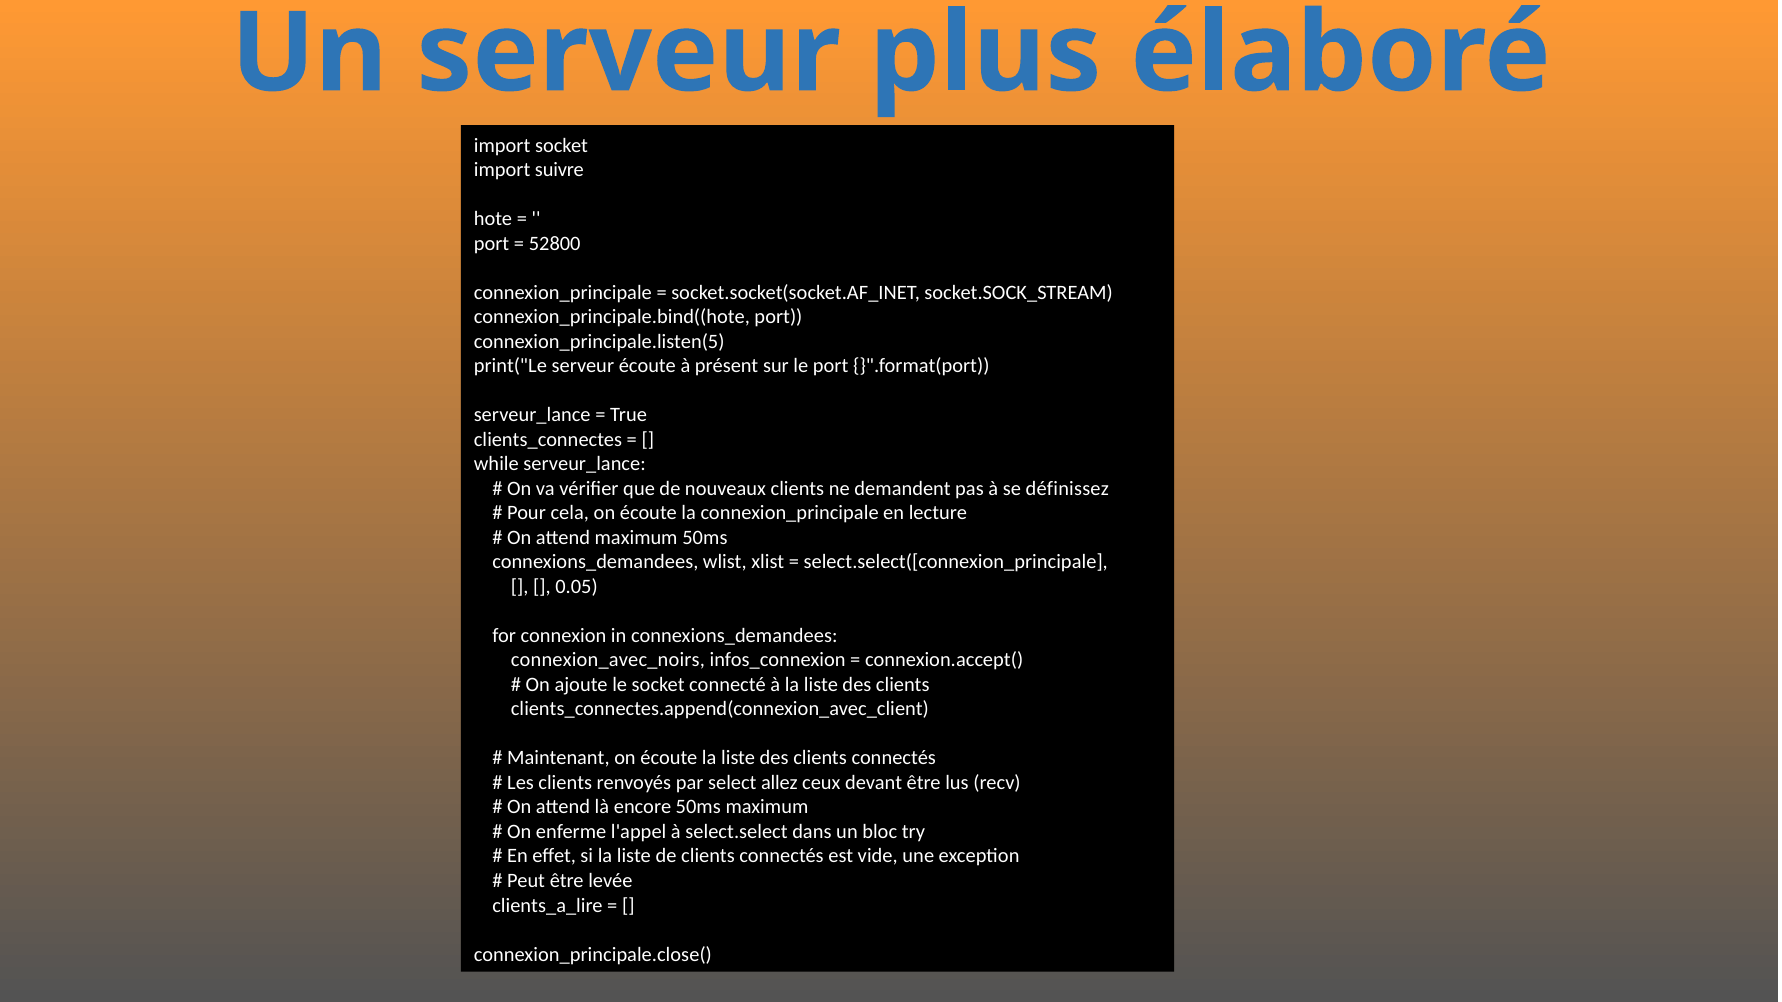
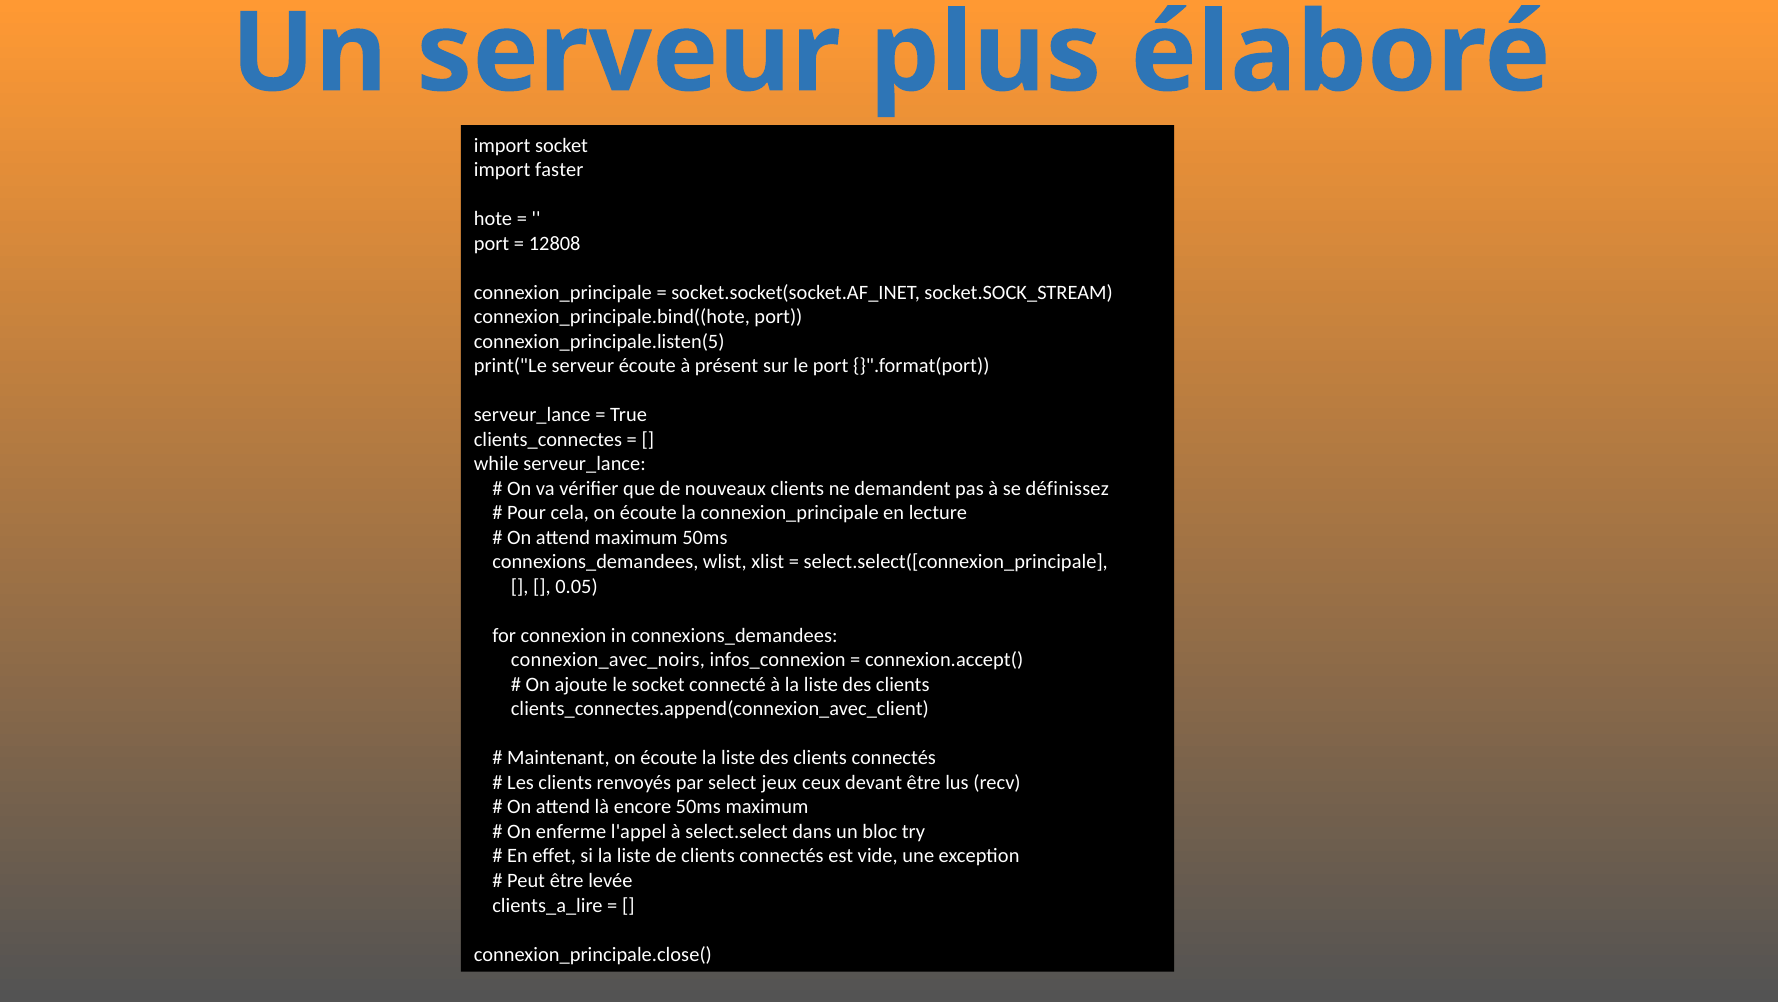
suivre: suivre -> faster
52800: 52800 -> 12808
allez: allez -> jeux
